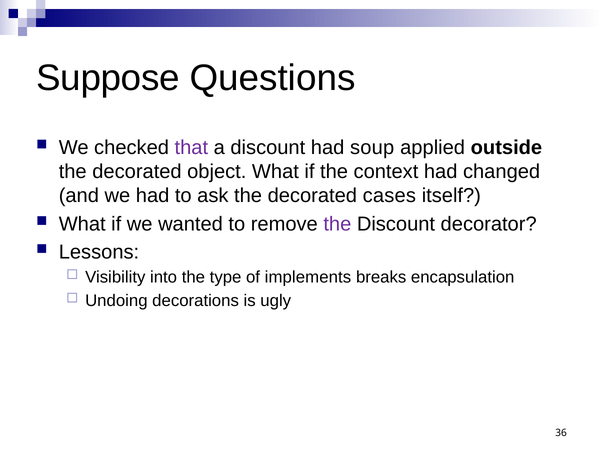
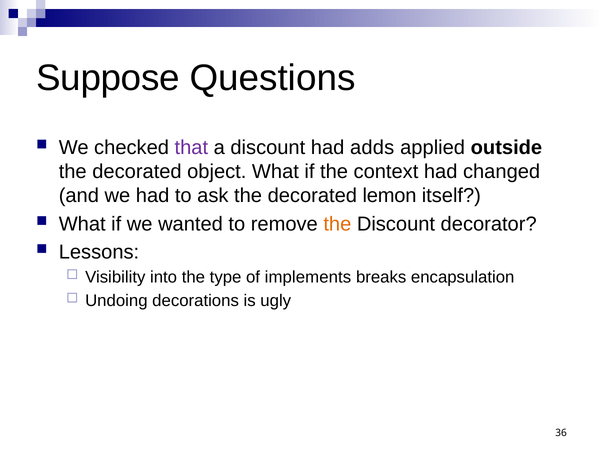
soup: soup -> adds
cases: cases -> lemon
the at (337, 224) colour: purple -> orange
